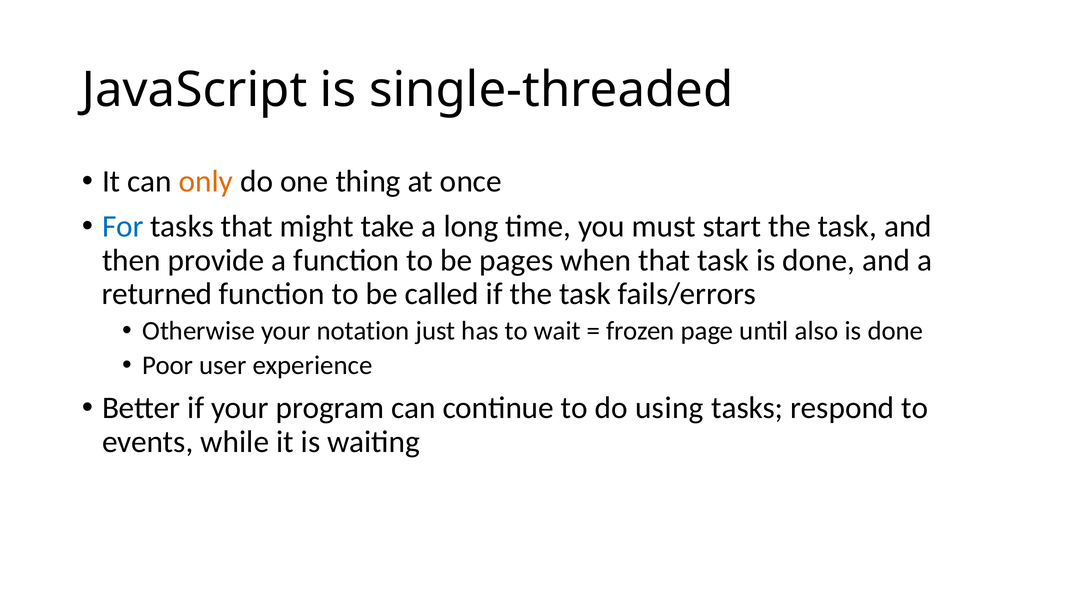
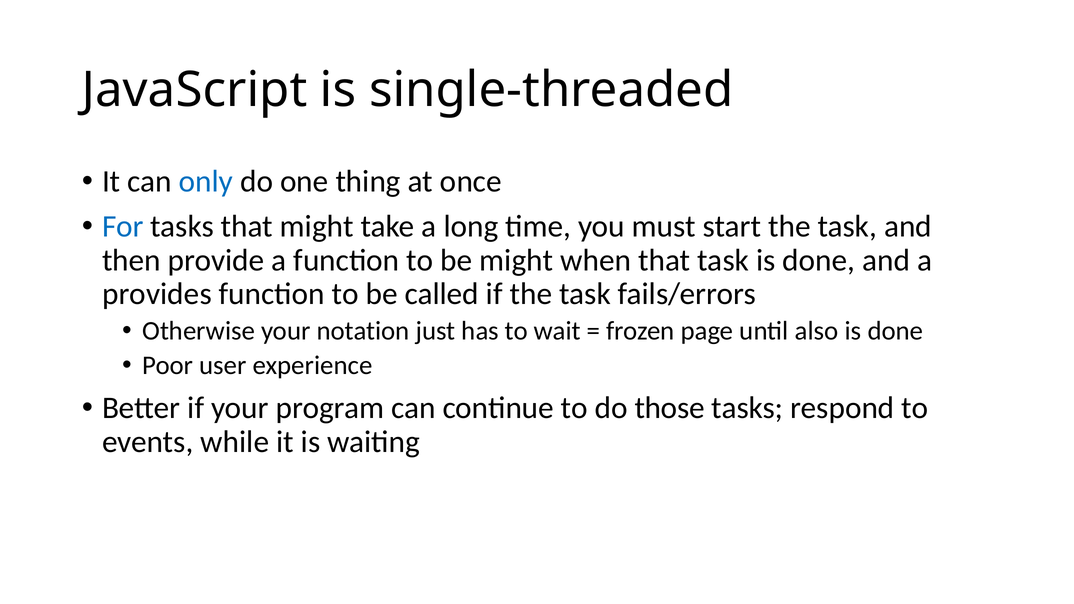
only colour: orange -> blue
be pages: pages -> might
returned: returned -> provides
using: using -> those
